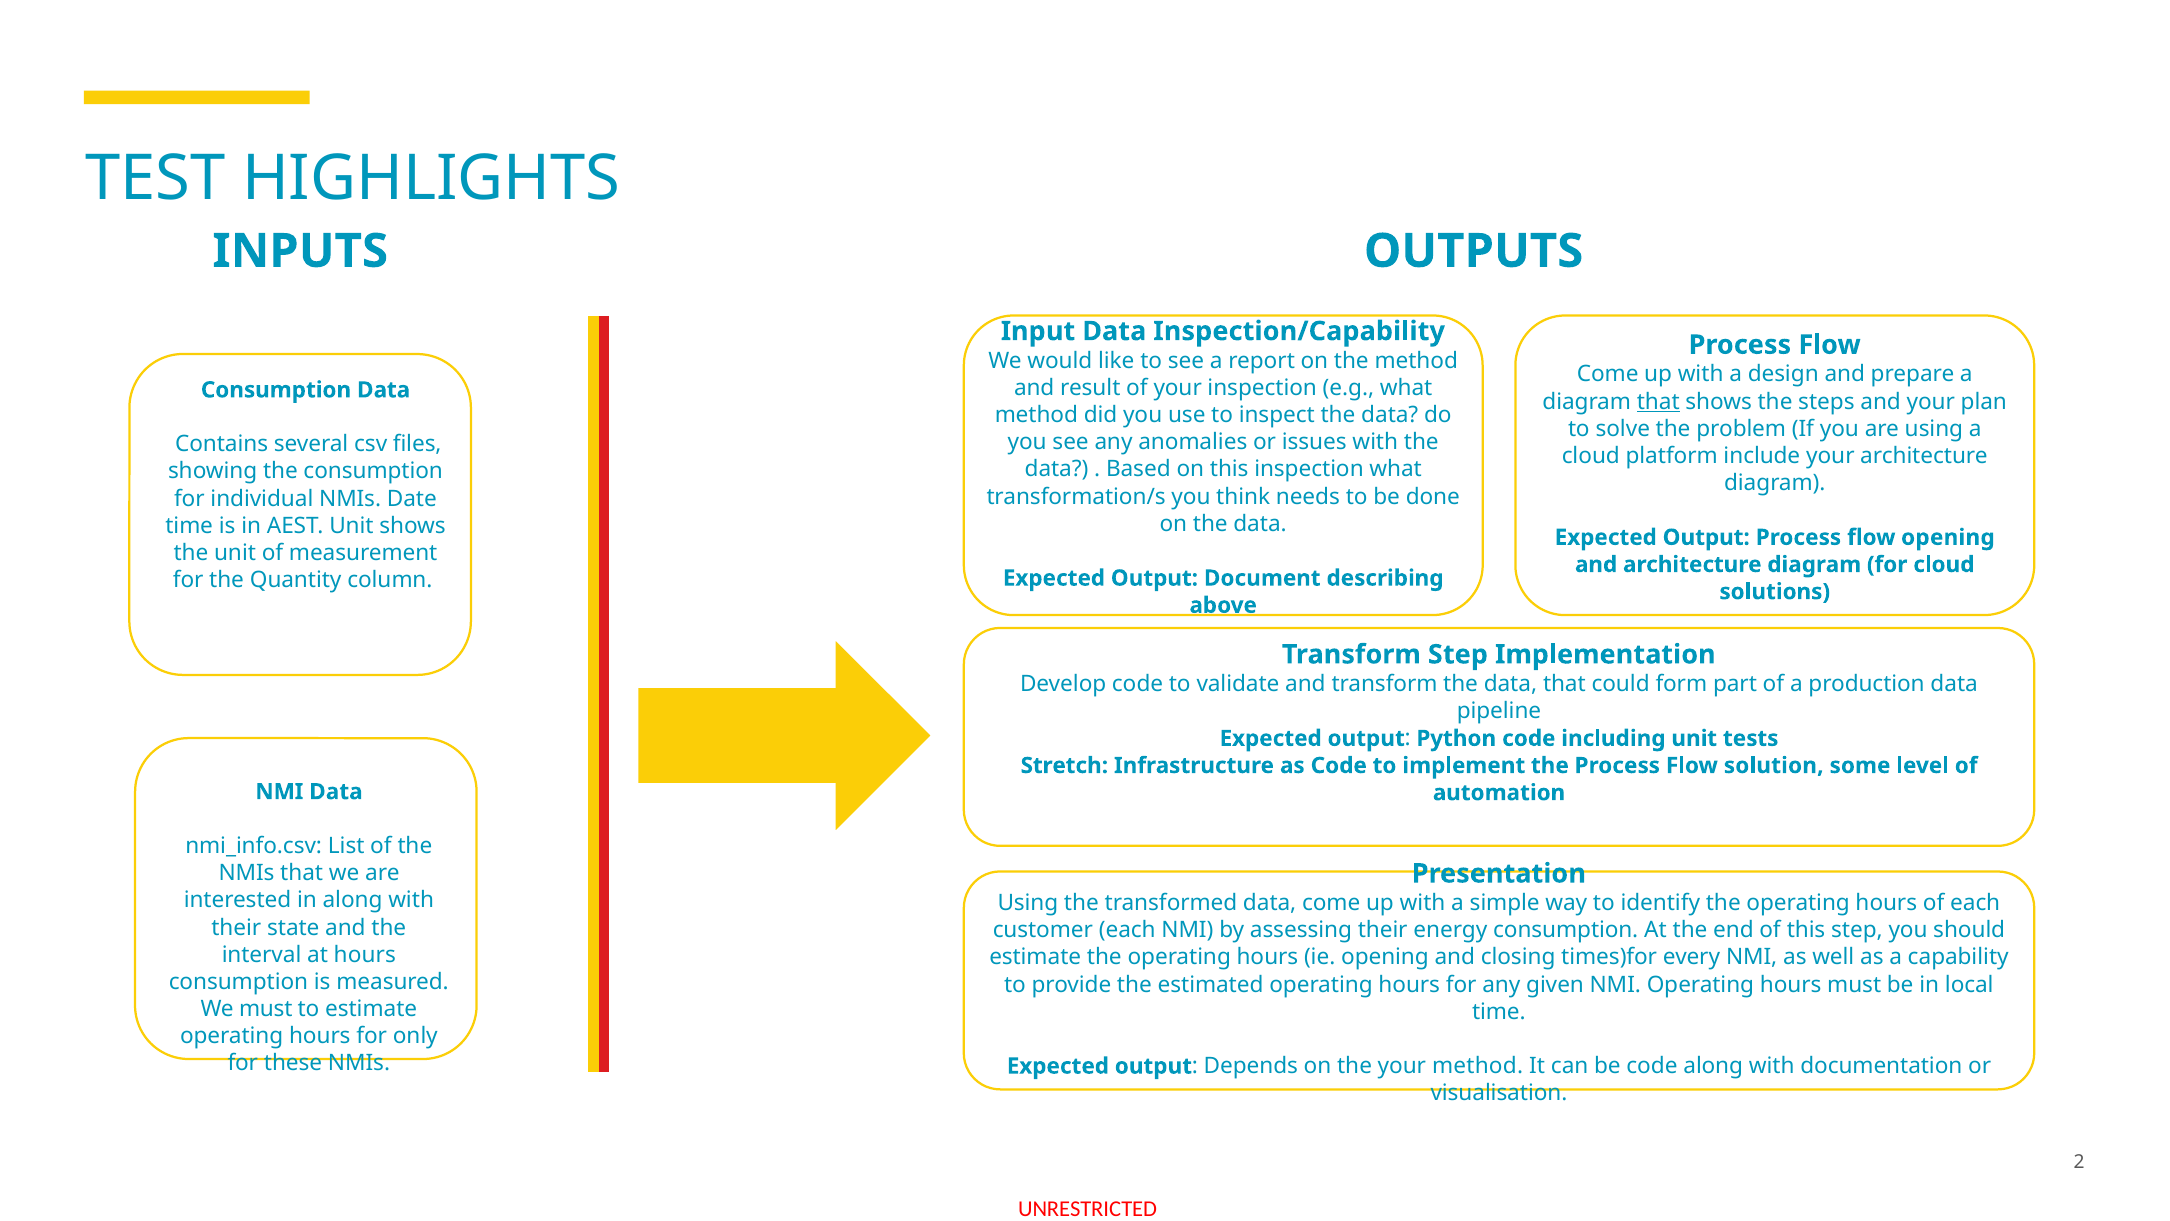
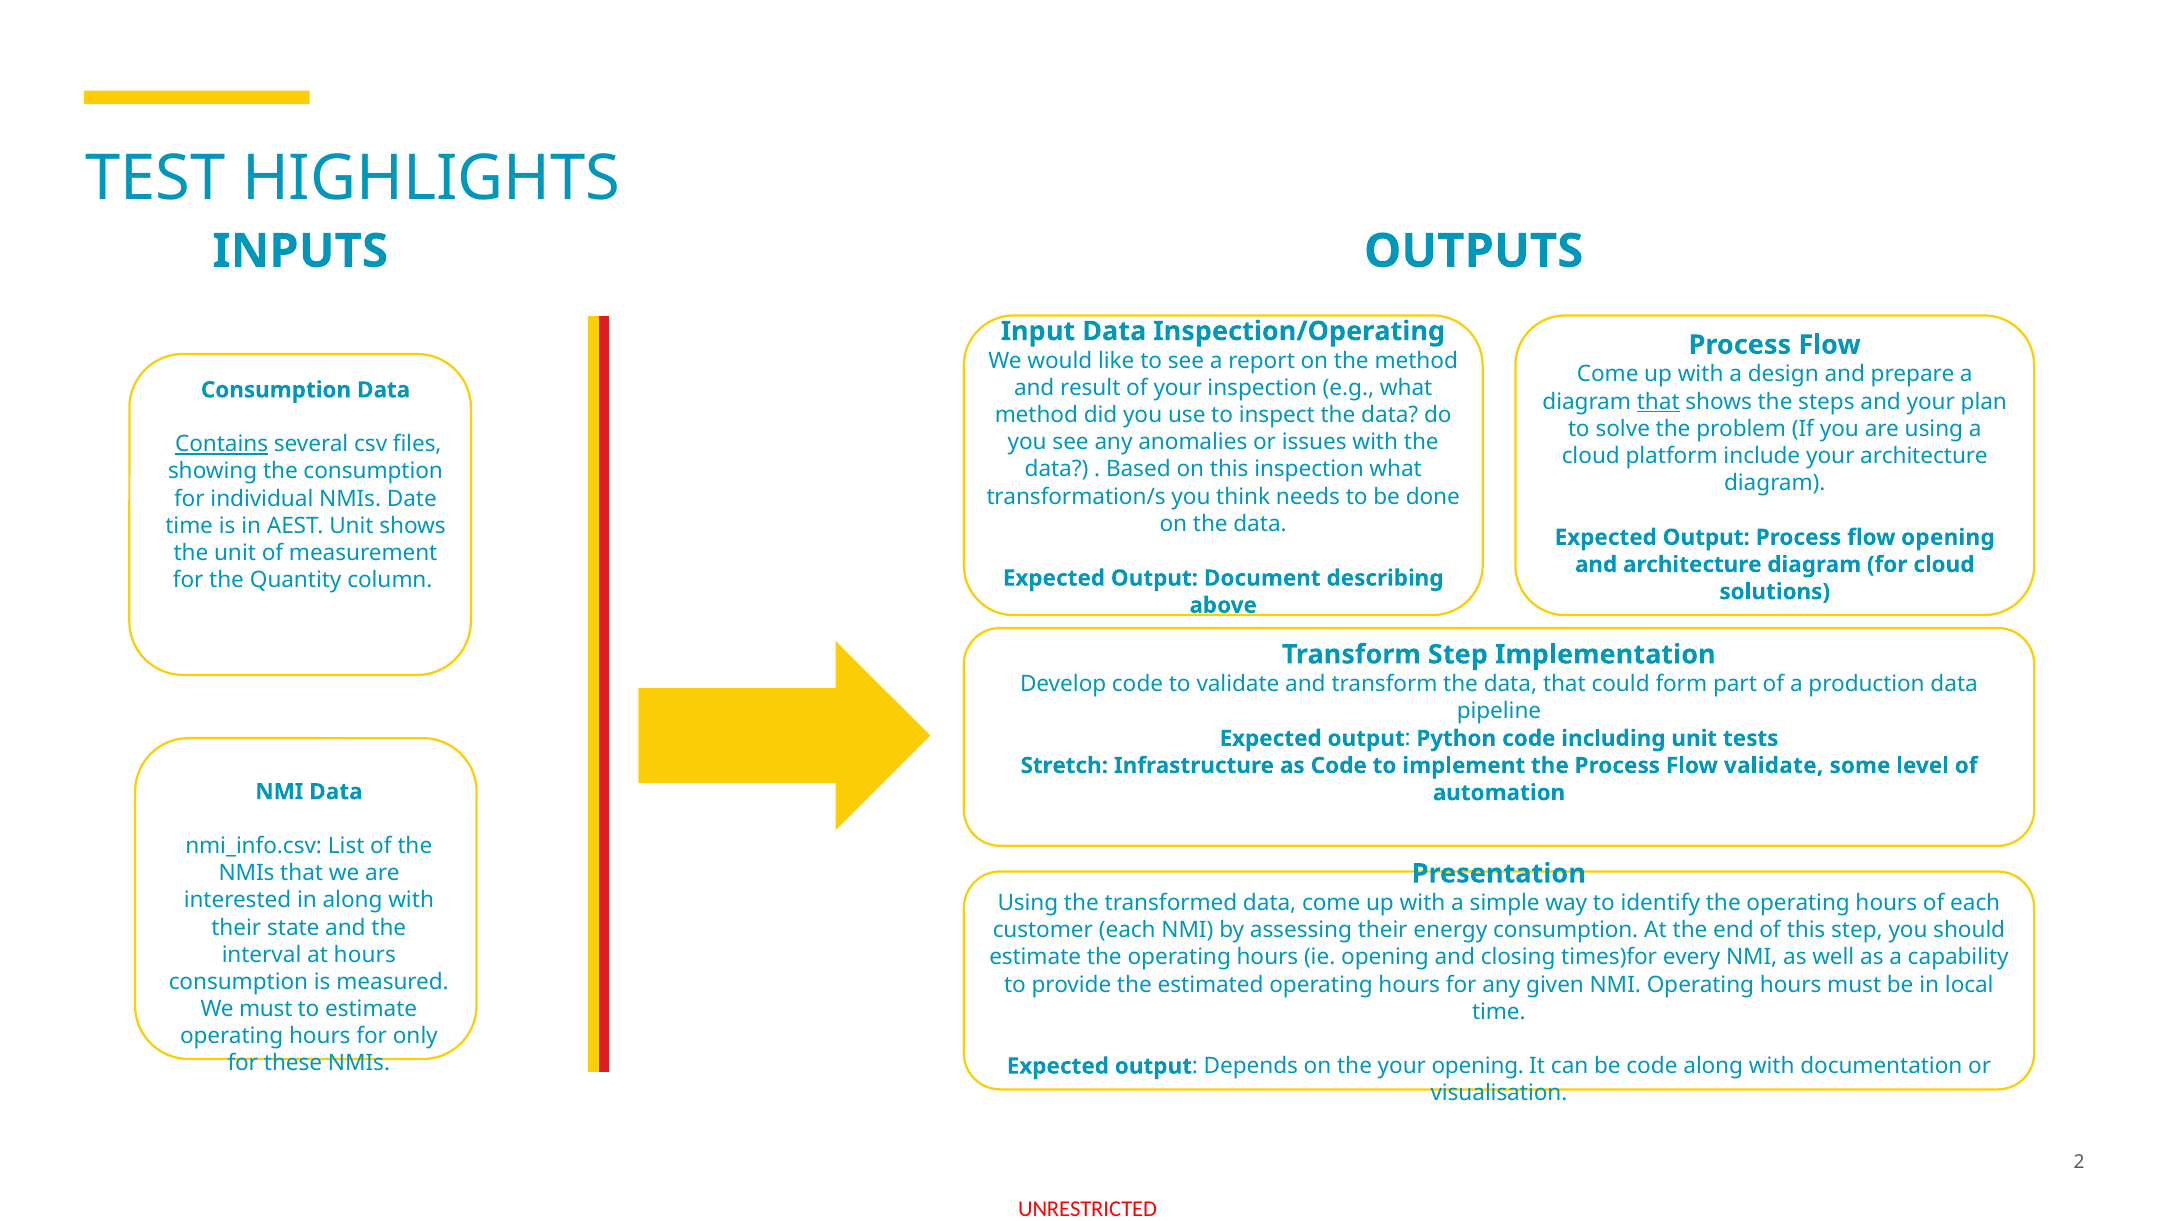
Inspection/Capability: Inspection/Capability -> Inspection/Operating
Contains underline: none -> present
Flow solution: solution -> validate
your method: method -> opening
